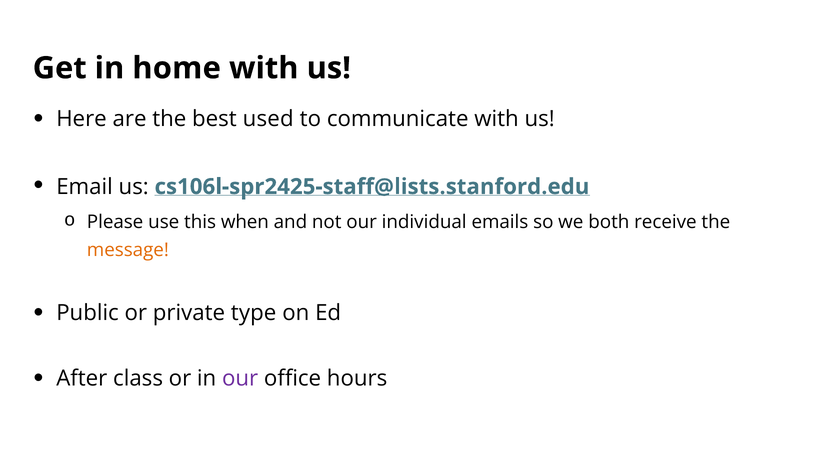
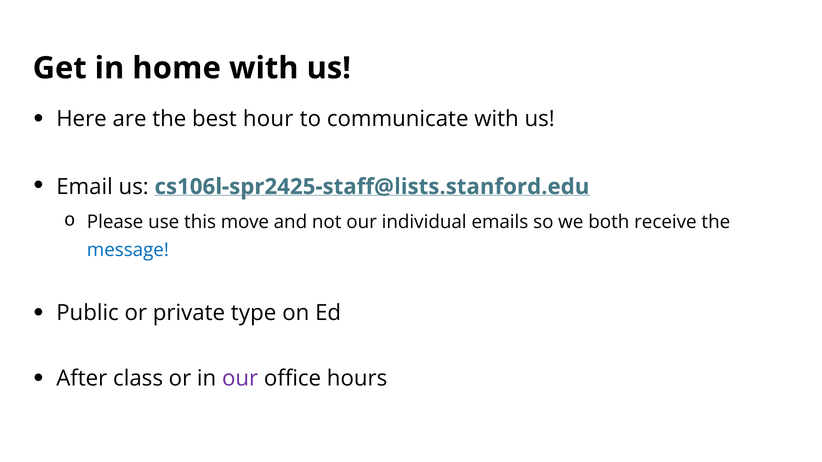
used: used -> hour
when: when -> move
message colour: orange -> blue
